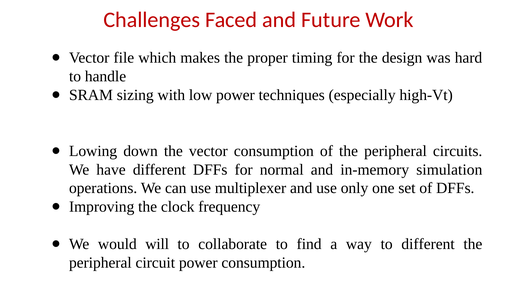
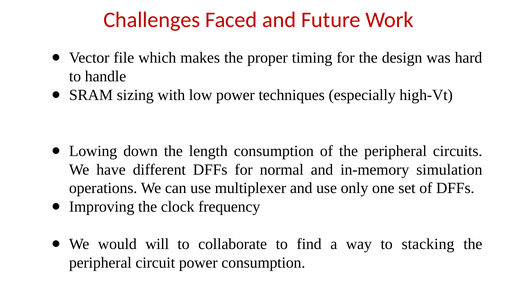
the vector: vector -> length
to different: different -> stacking
